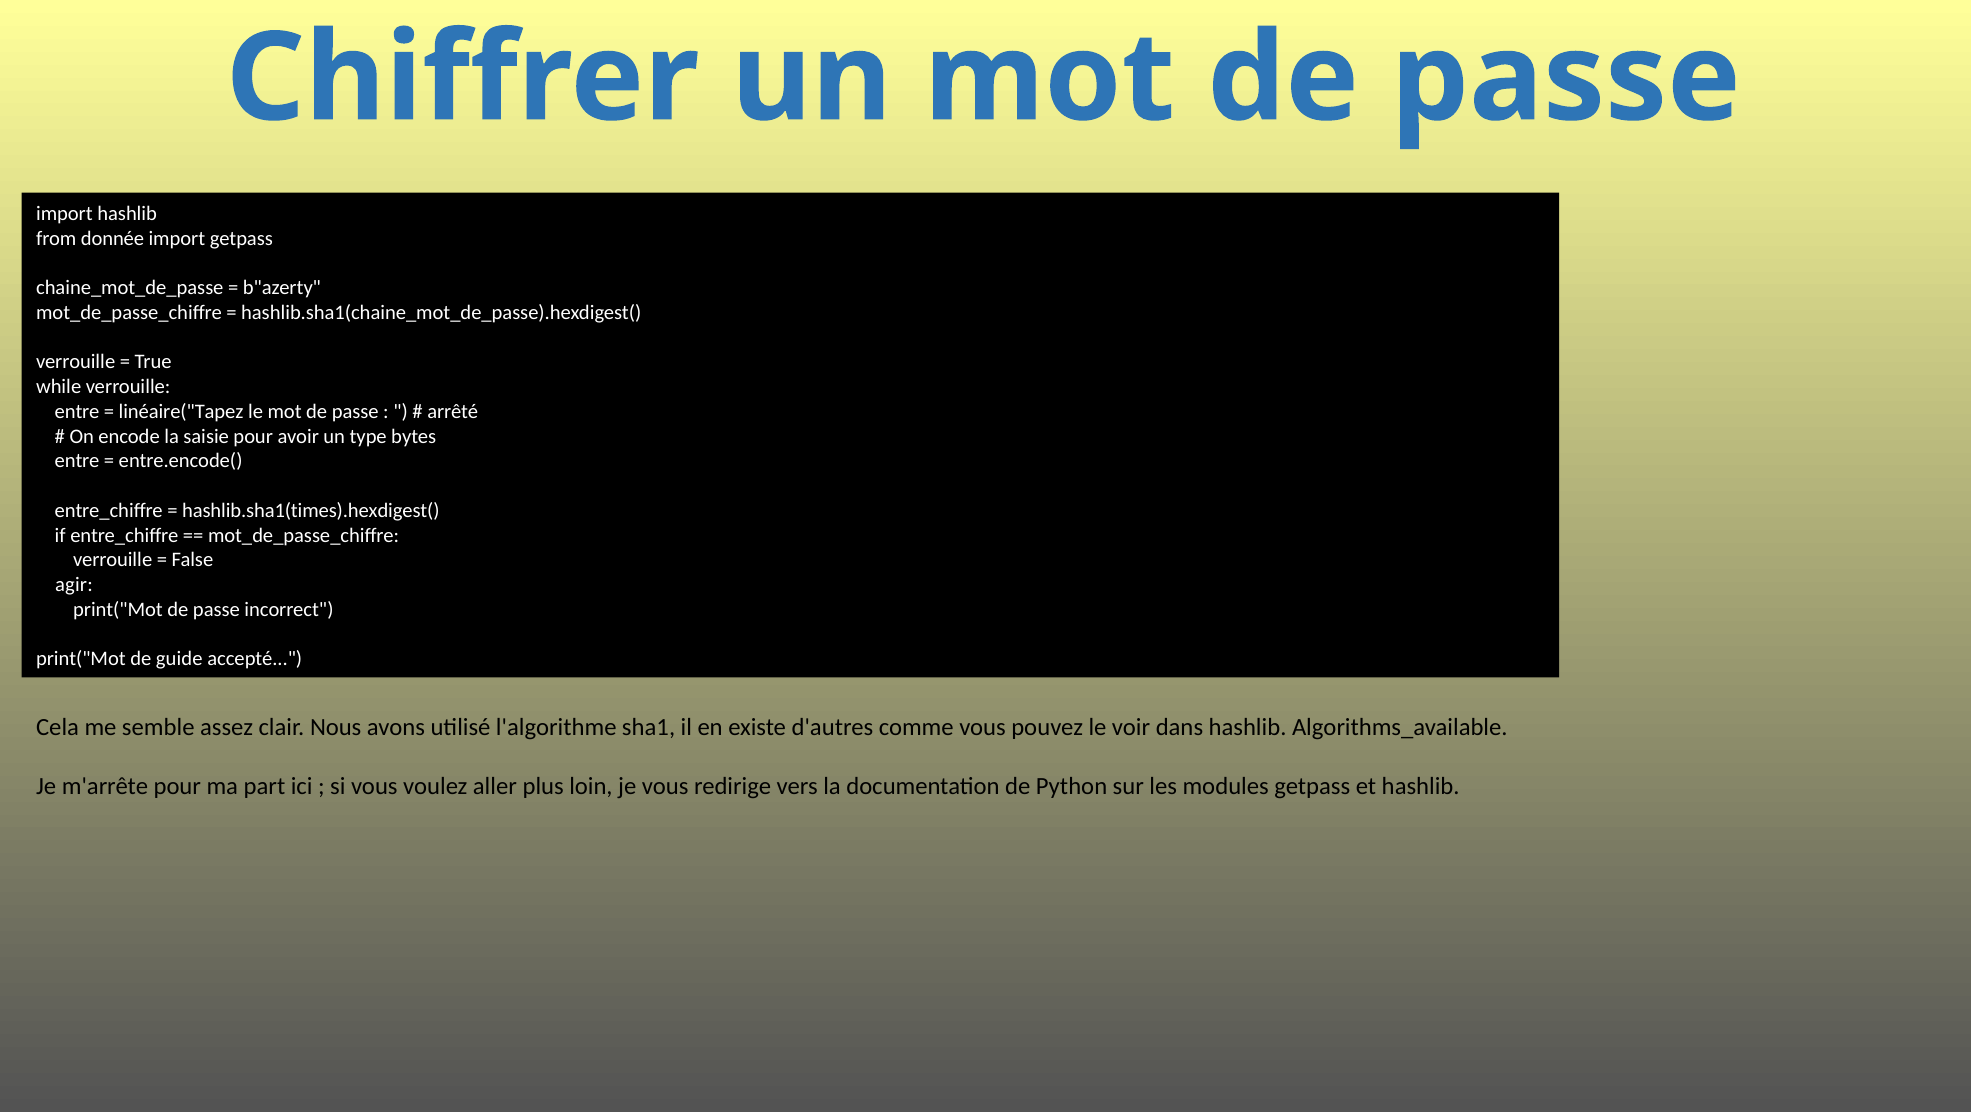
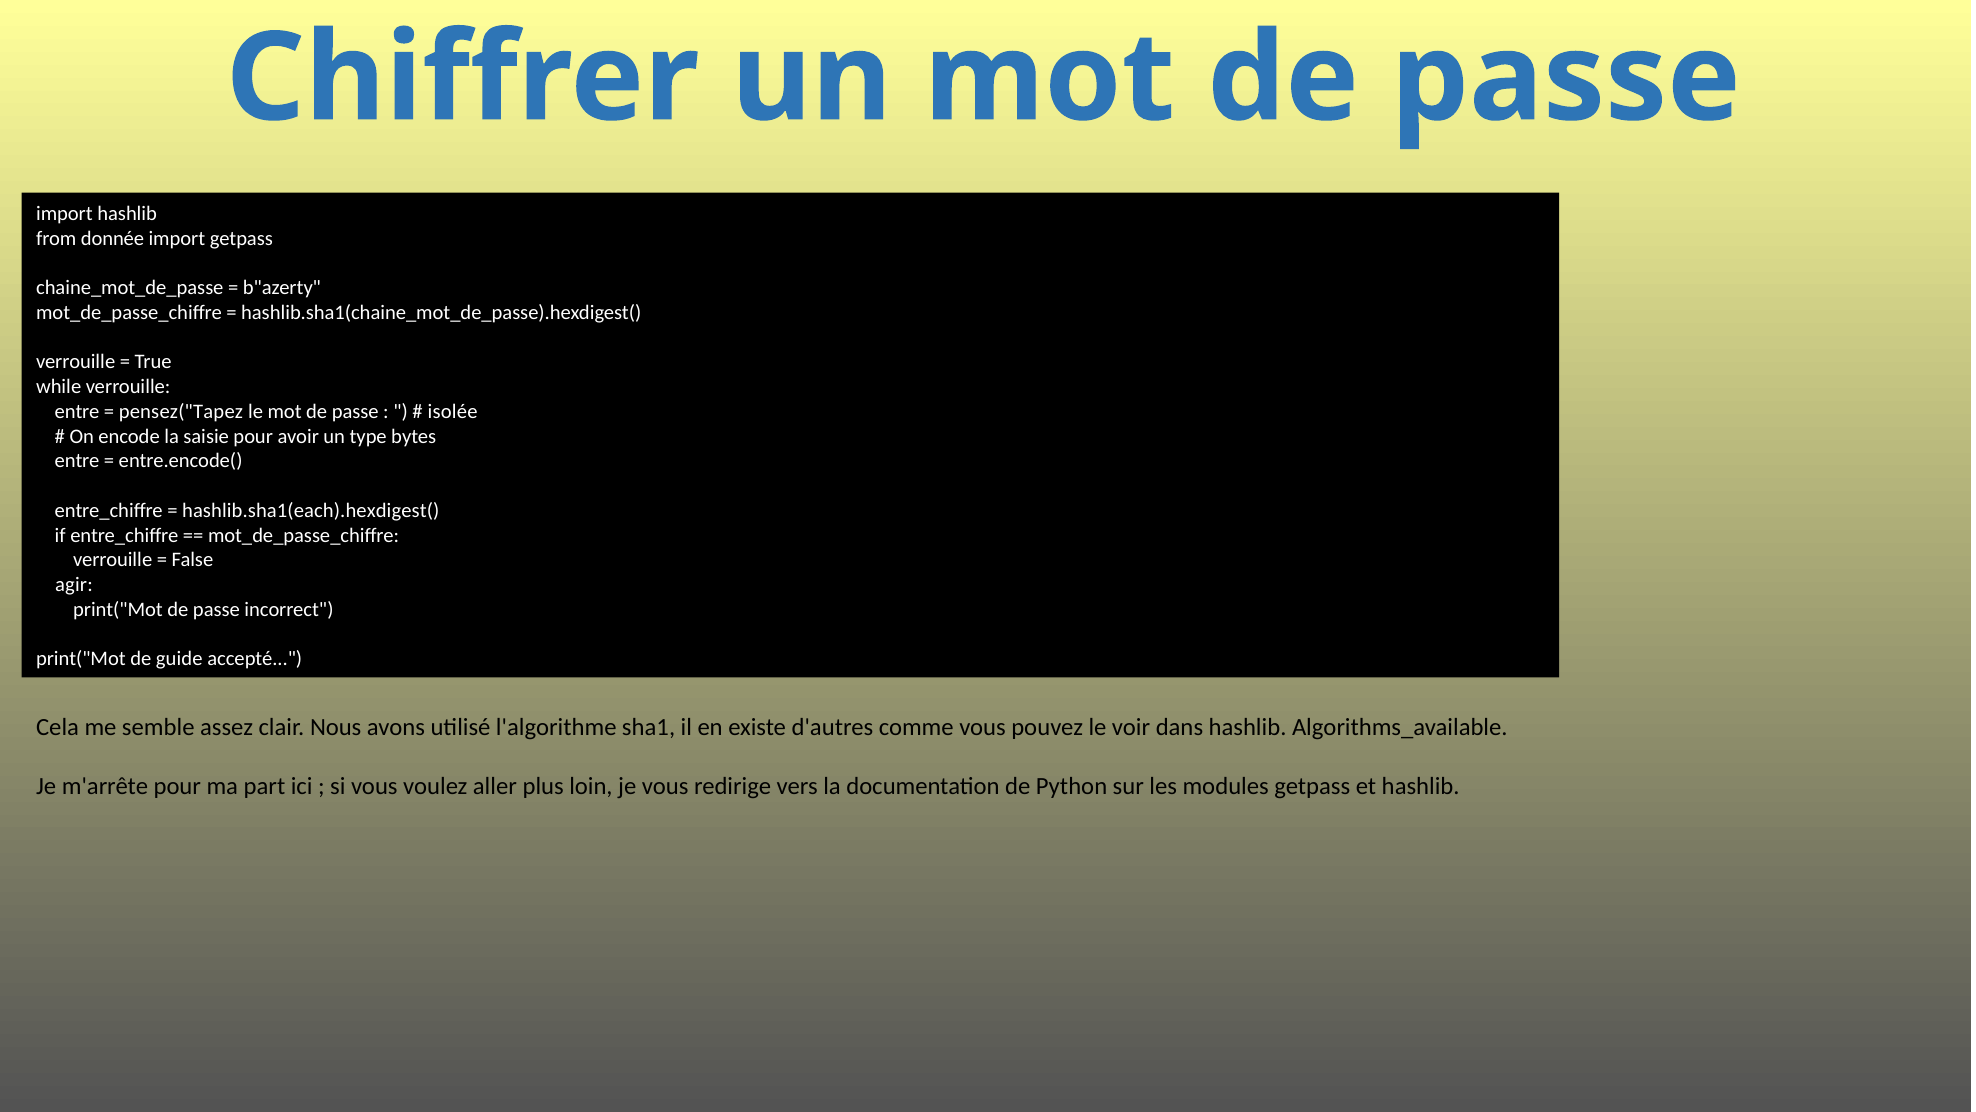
linéaire("Tapez: linéaire("Tapez -> pensez("Tapez
arrêté: arrêté -> isolée
hashlib.sha1(times).hexdigest(: hashlib.sha1(times).hexdigest( -> hashlib.sha1(each).hexdigest(
